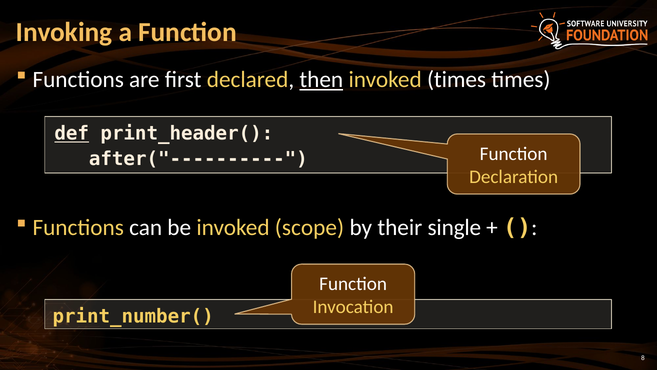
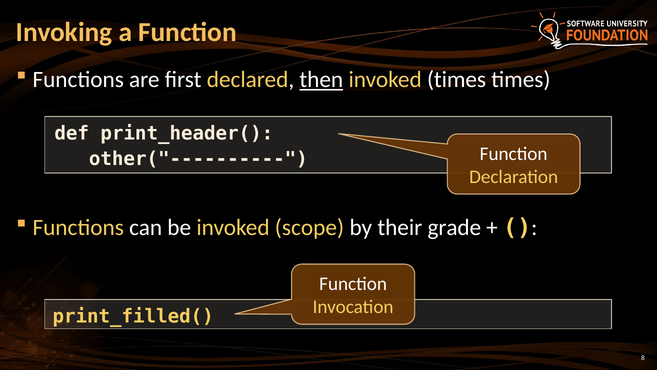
def underline: present -> none
after("----------: after("---------- -> other("----------
single: single -> grade
print_number(: print_number( -> print_filled(
